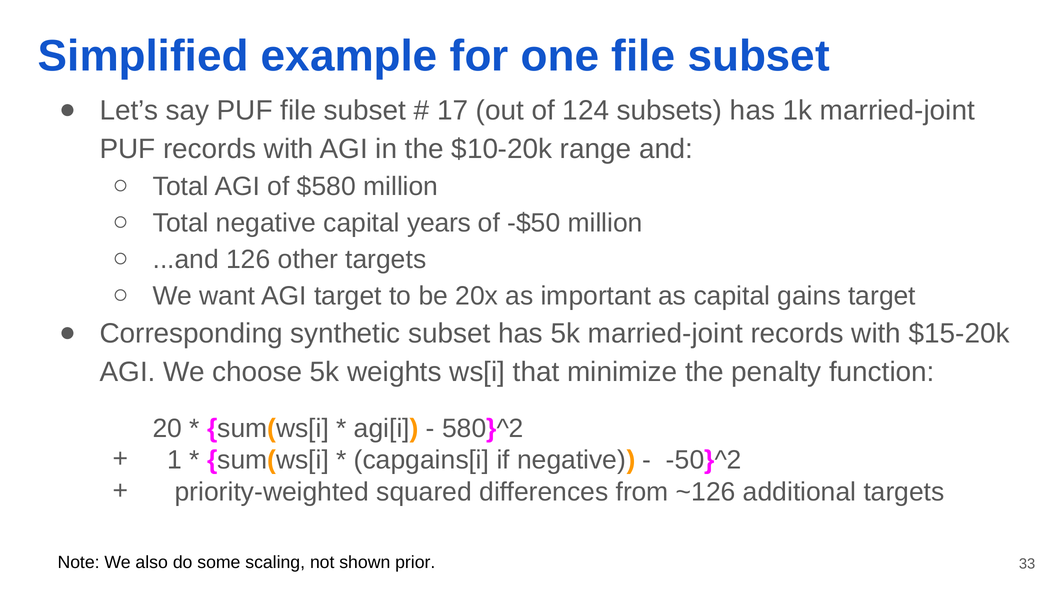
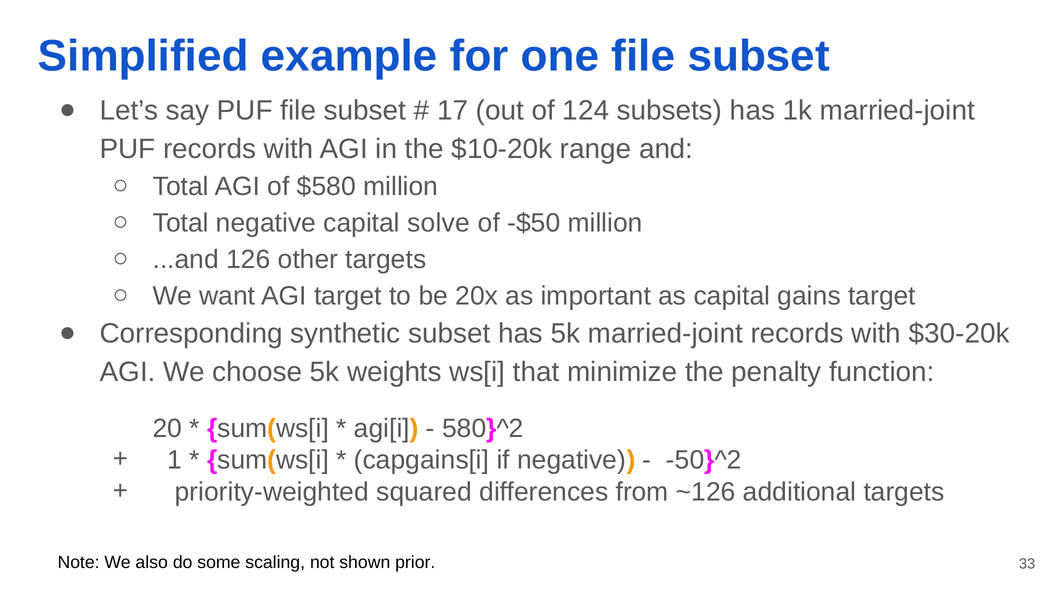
years: years -> solve
$15-20k: $15-20k -> $30-20k
